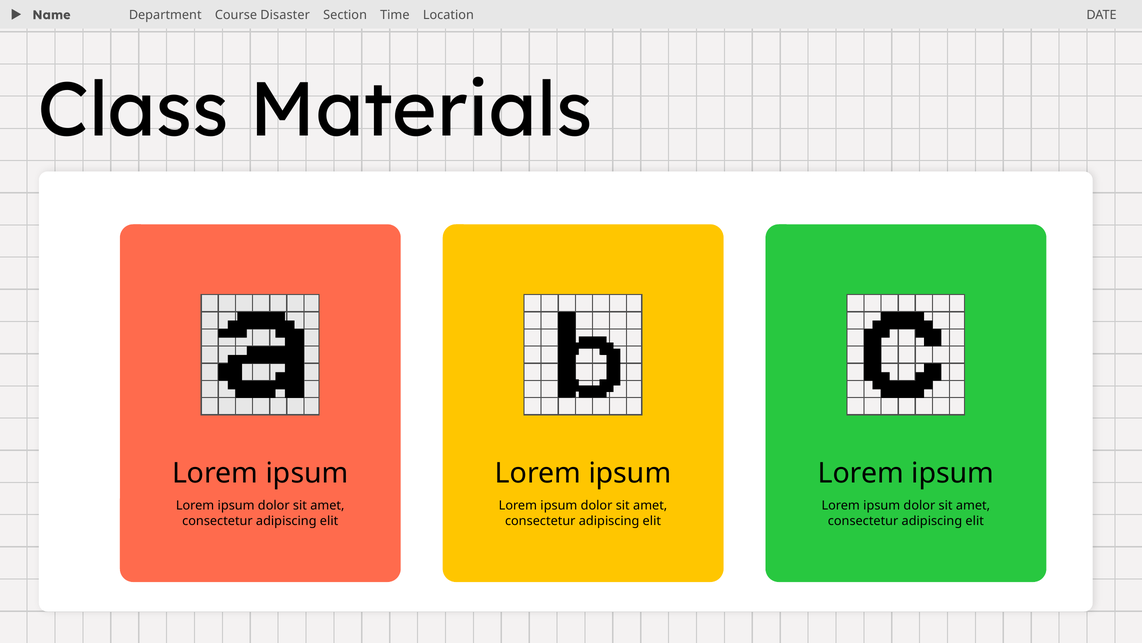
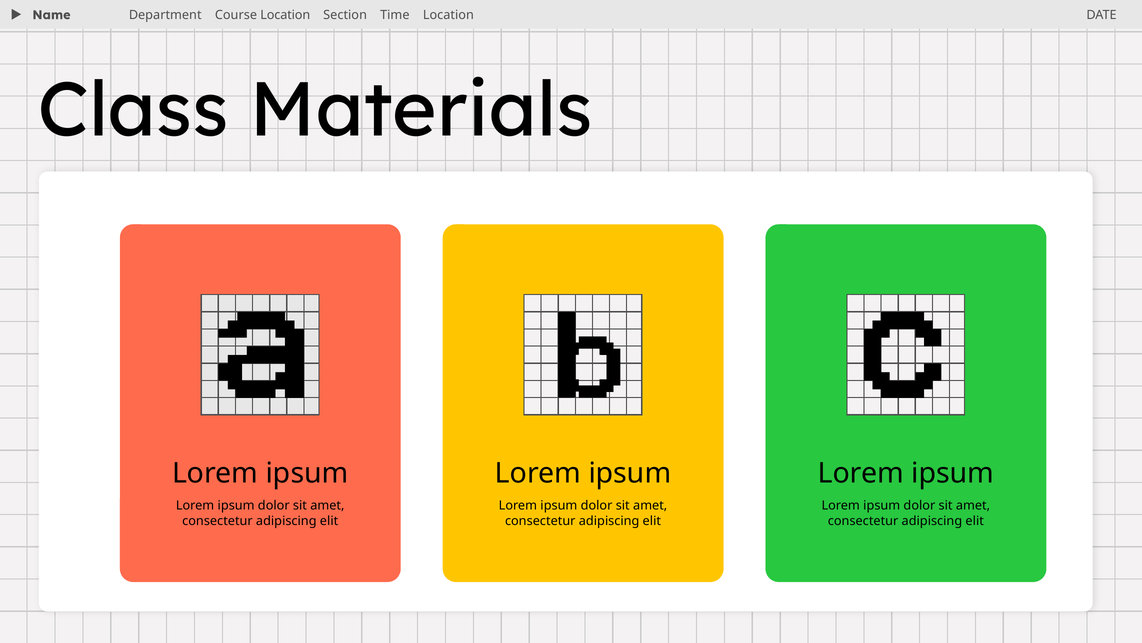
Course Disaster: Disaster -> Location
